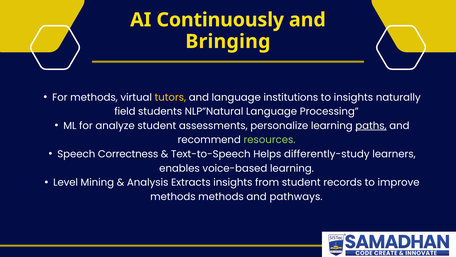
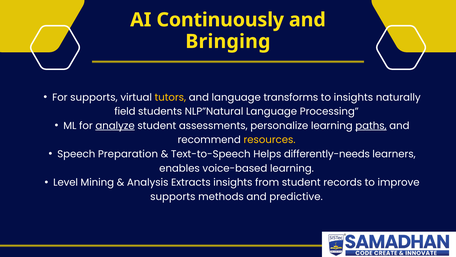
For methods: methods -> supports
institutions: institutions -> transforms
analyze underline: none -> present
resources colour: light green -> yellow
Correctness: Correctness -> Preparation
differently-study: differently-study -> differently-needs
methods at (173, 196): methods -> supports
pathways: pathways -> predictive
